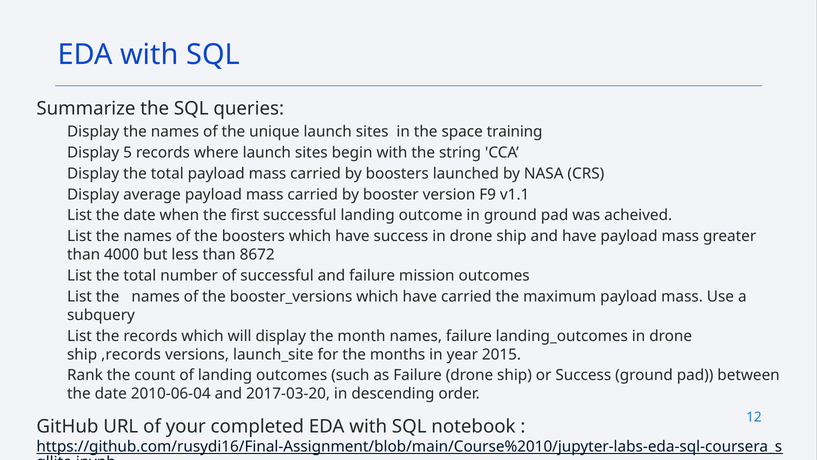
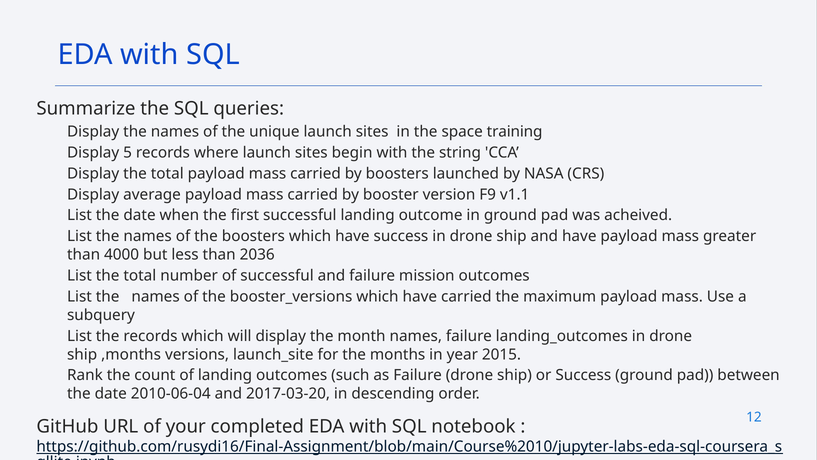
8672: 8672 -> 2036
,records: ,records -> ,months
